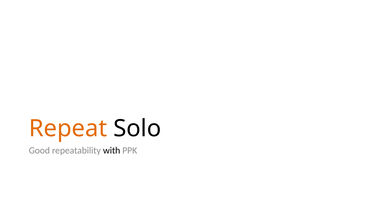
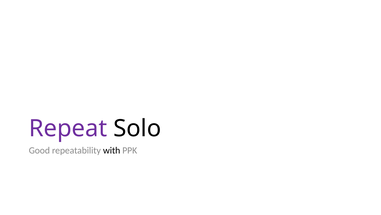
Repeat colour: orange -> purple
